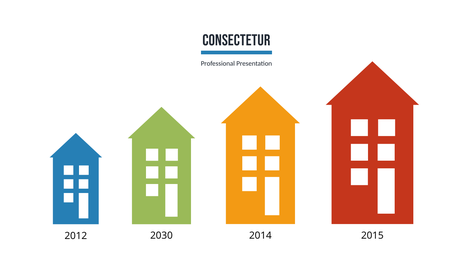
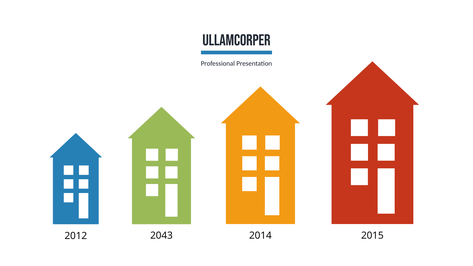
consectetur: consectetur -> ullamcorper
2030: 2030 -> 2043
